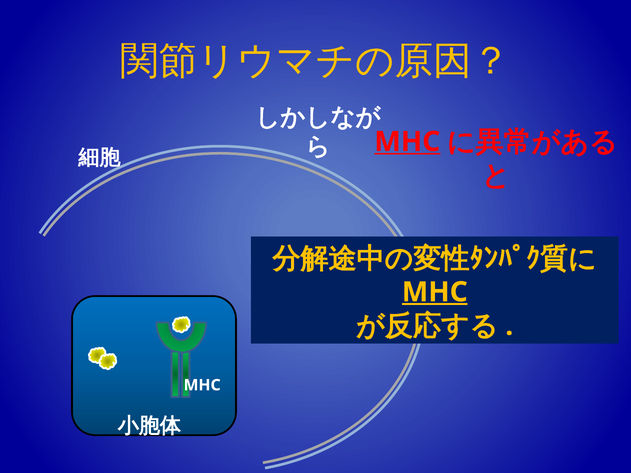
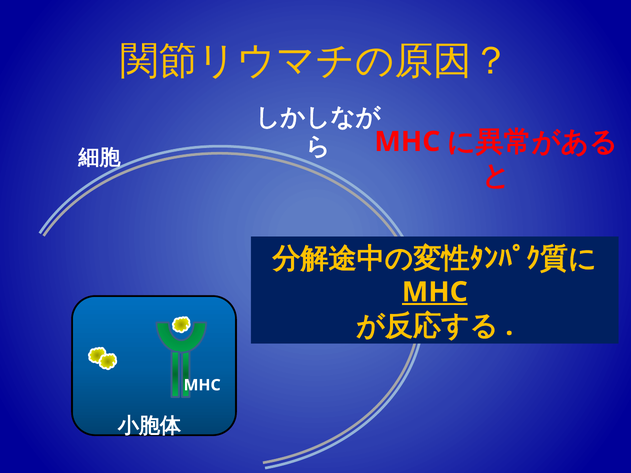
MHC at (407, 142) underline: present -> none
